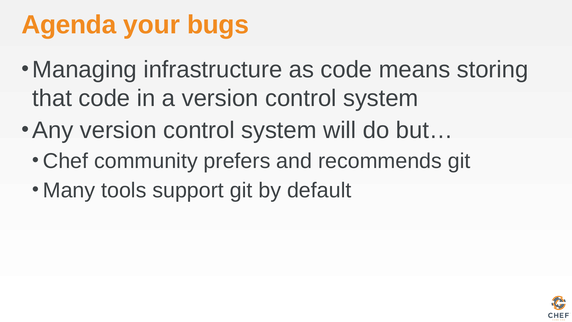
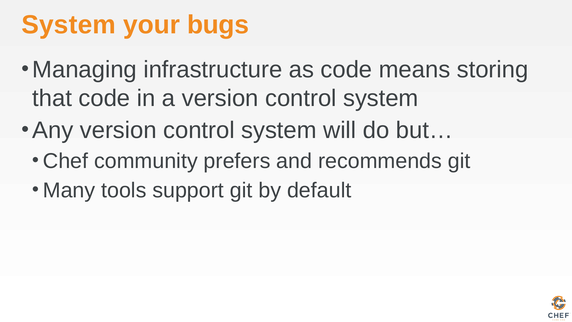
Agenda at (69, 25): Agenda -> System
